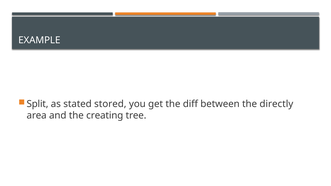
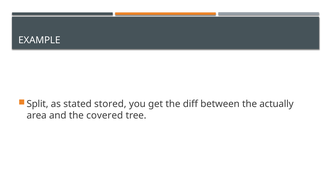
directly: directly -> actually
creating: creating -> covered
